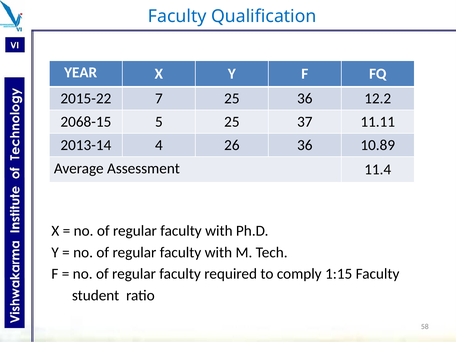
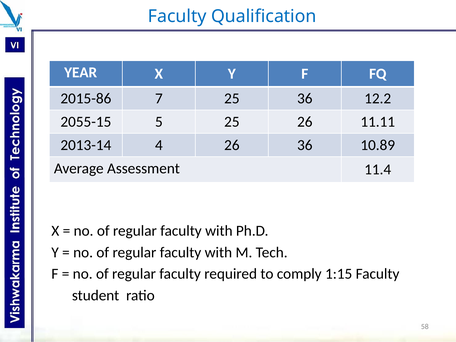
2015-22: 2015-22 -> 2015-86
2068-15: 2068-15 -> 2055-15
25 37: 37 -> 26
